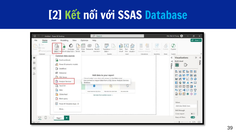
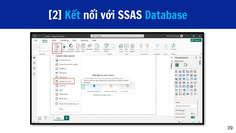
Kết colour: light green -> light blue
